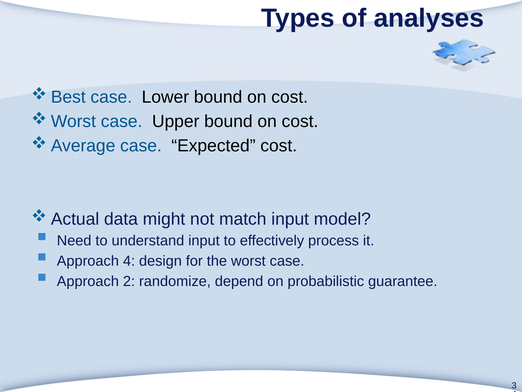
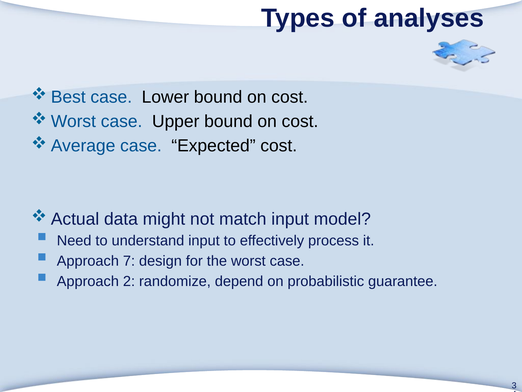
Approach 4: 4 -> 7
